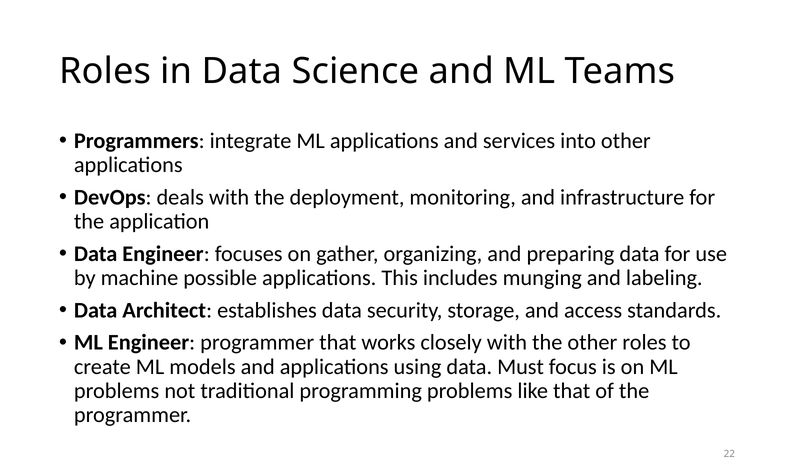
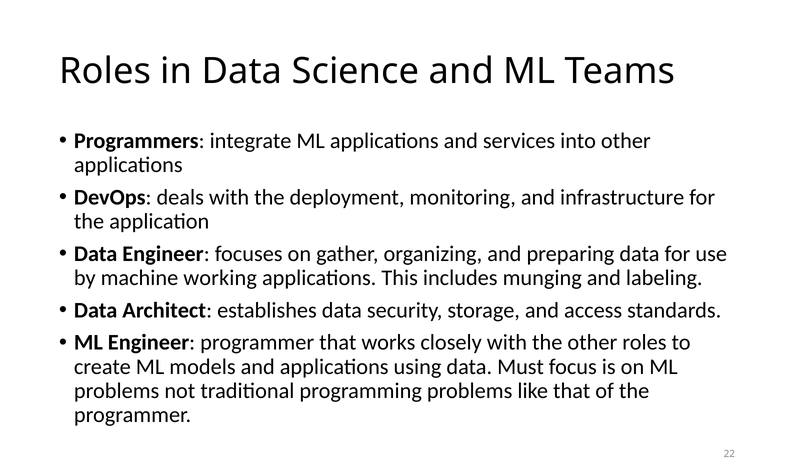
possible: possible -> working
